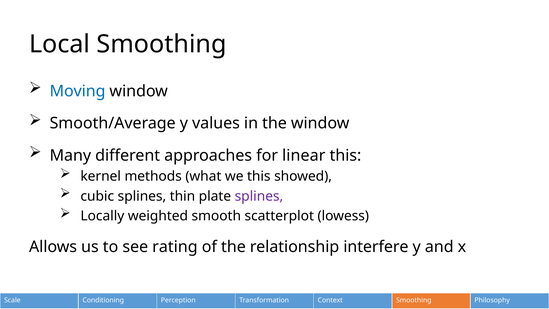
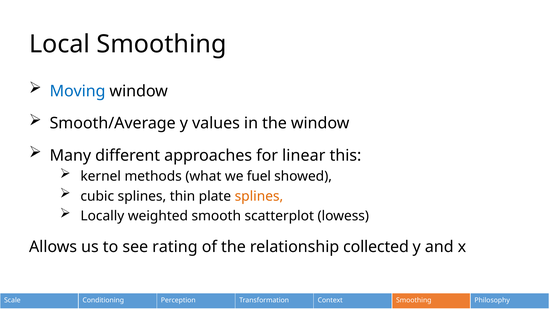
we this: this -> fuel
splines at (259, 196) colour: purple -> orange
interfere: interfere -> collected
